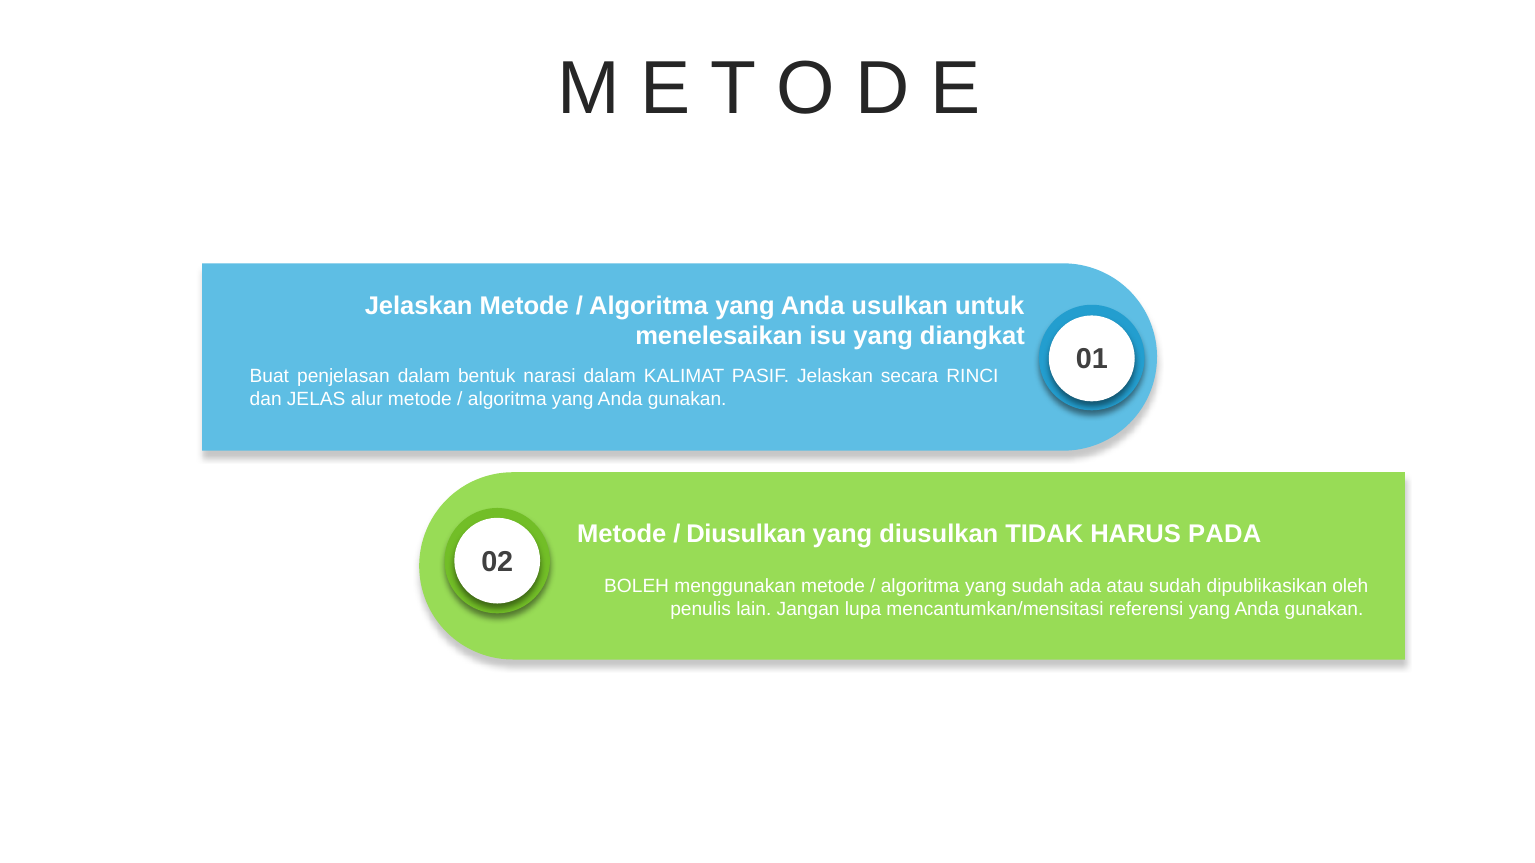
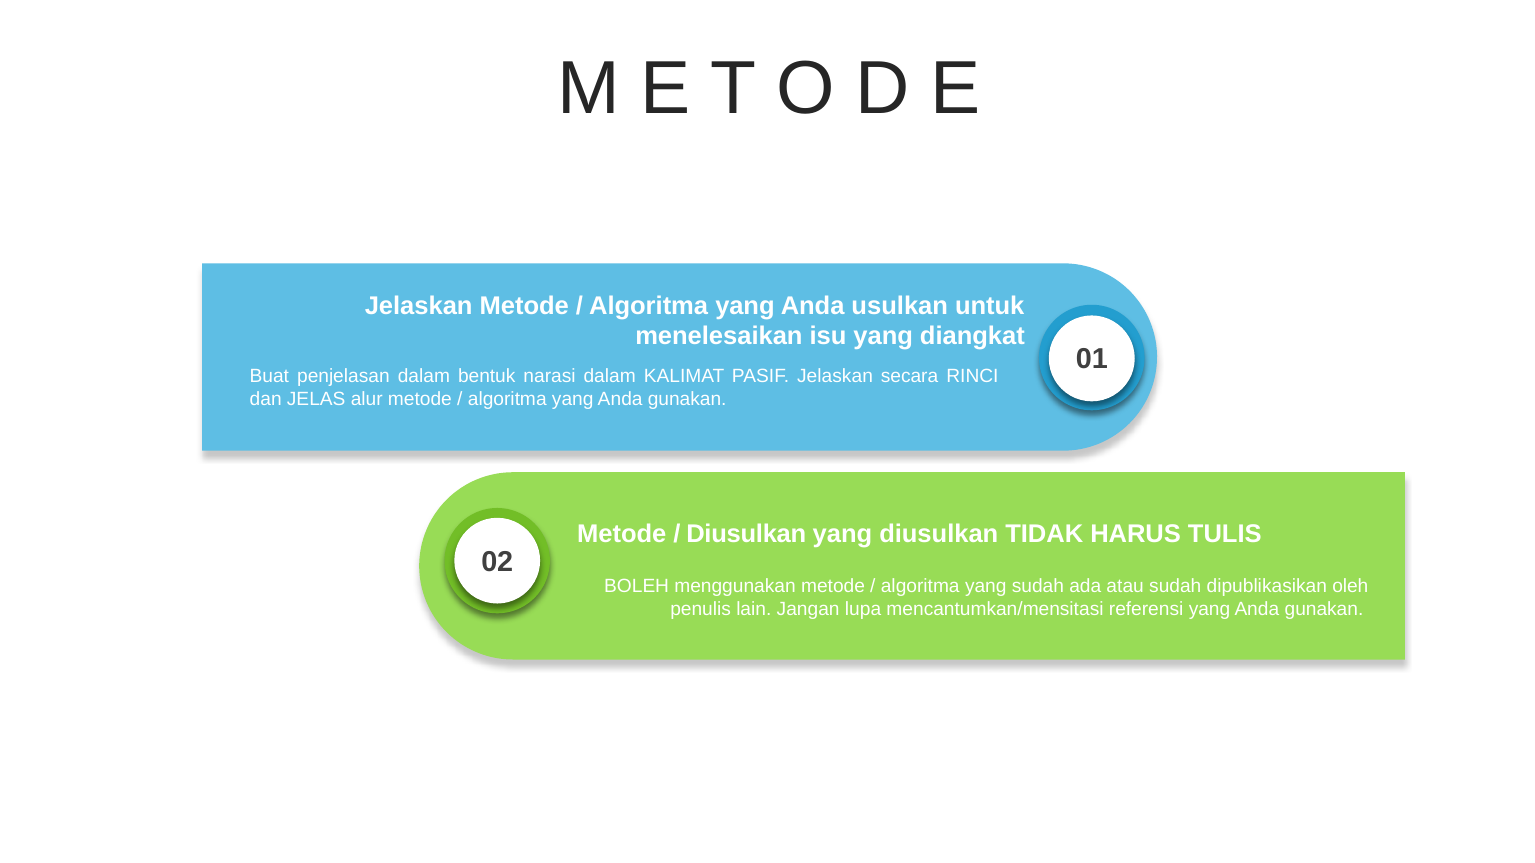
PADA: PADA -> TULIS
